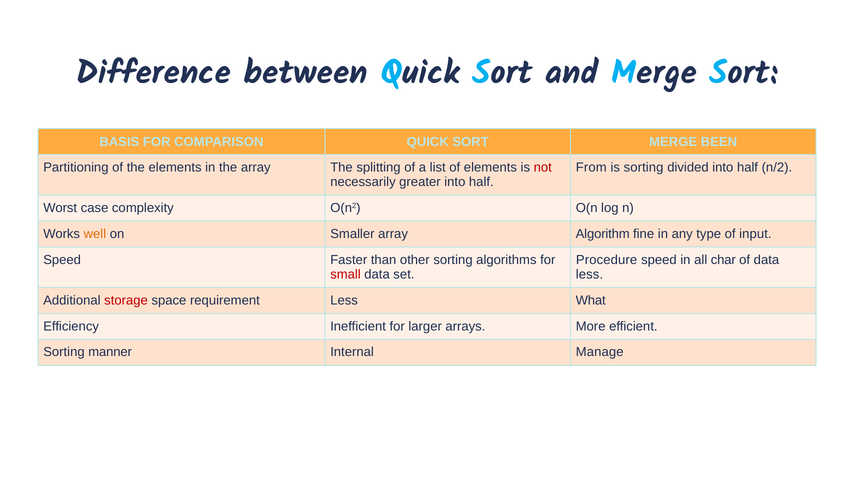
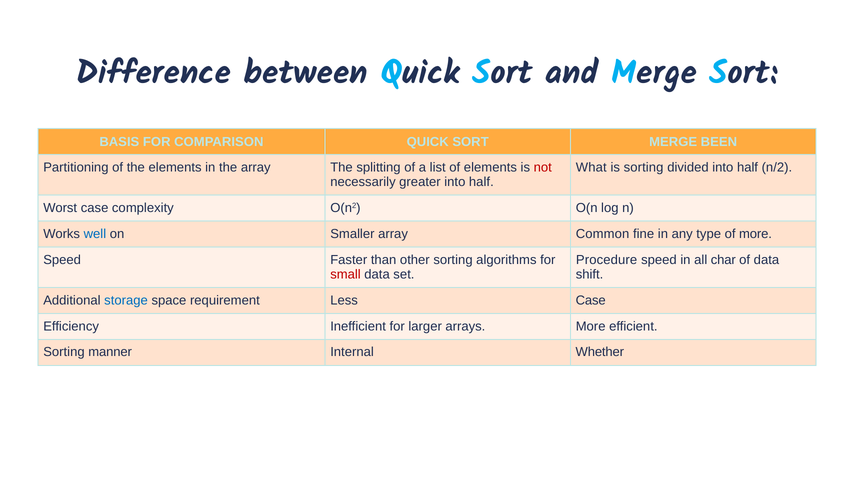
From: From -> What
well colour: orange -> blue
Algorithm: Algorithm -> Common
of input: input -> more
less at (589, 275): less -> shift
storage colour: red -> blue
Less What: What -> Case
Manage: Manage -> Whether
